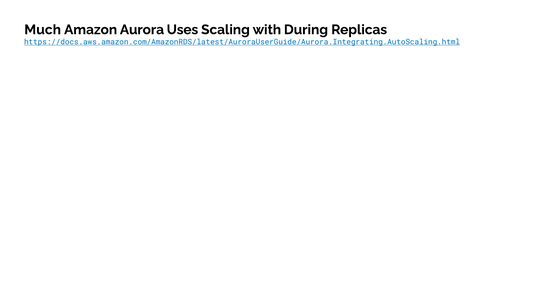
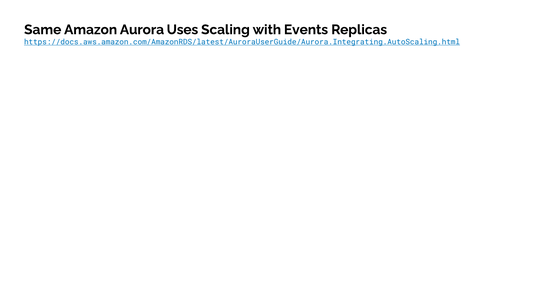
Much: Much -> Same
During: During -> Events
